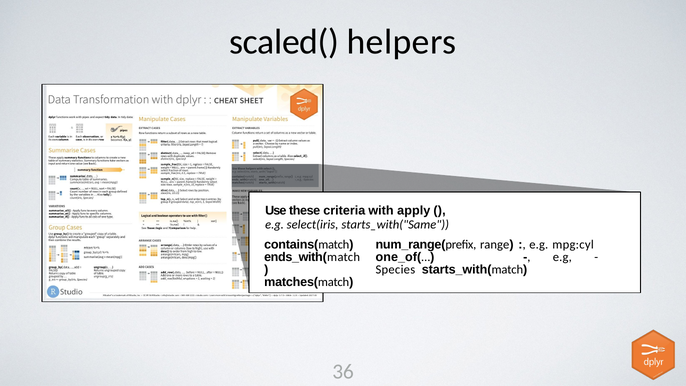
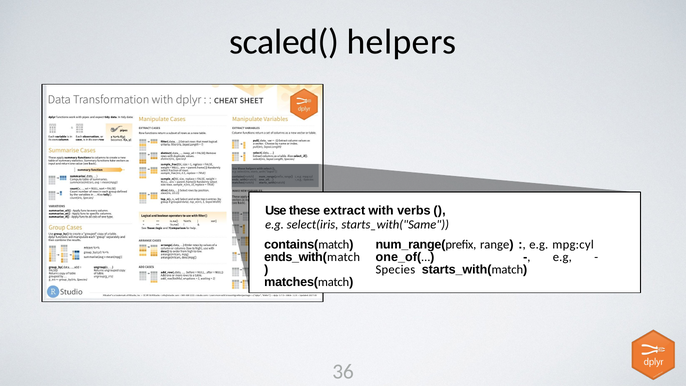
criteria: criteria -> extract
apply: apply -> verbs
